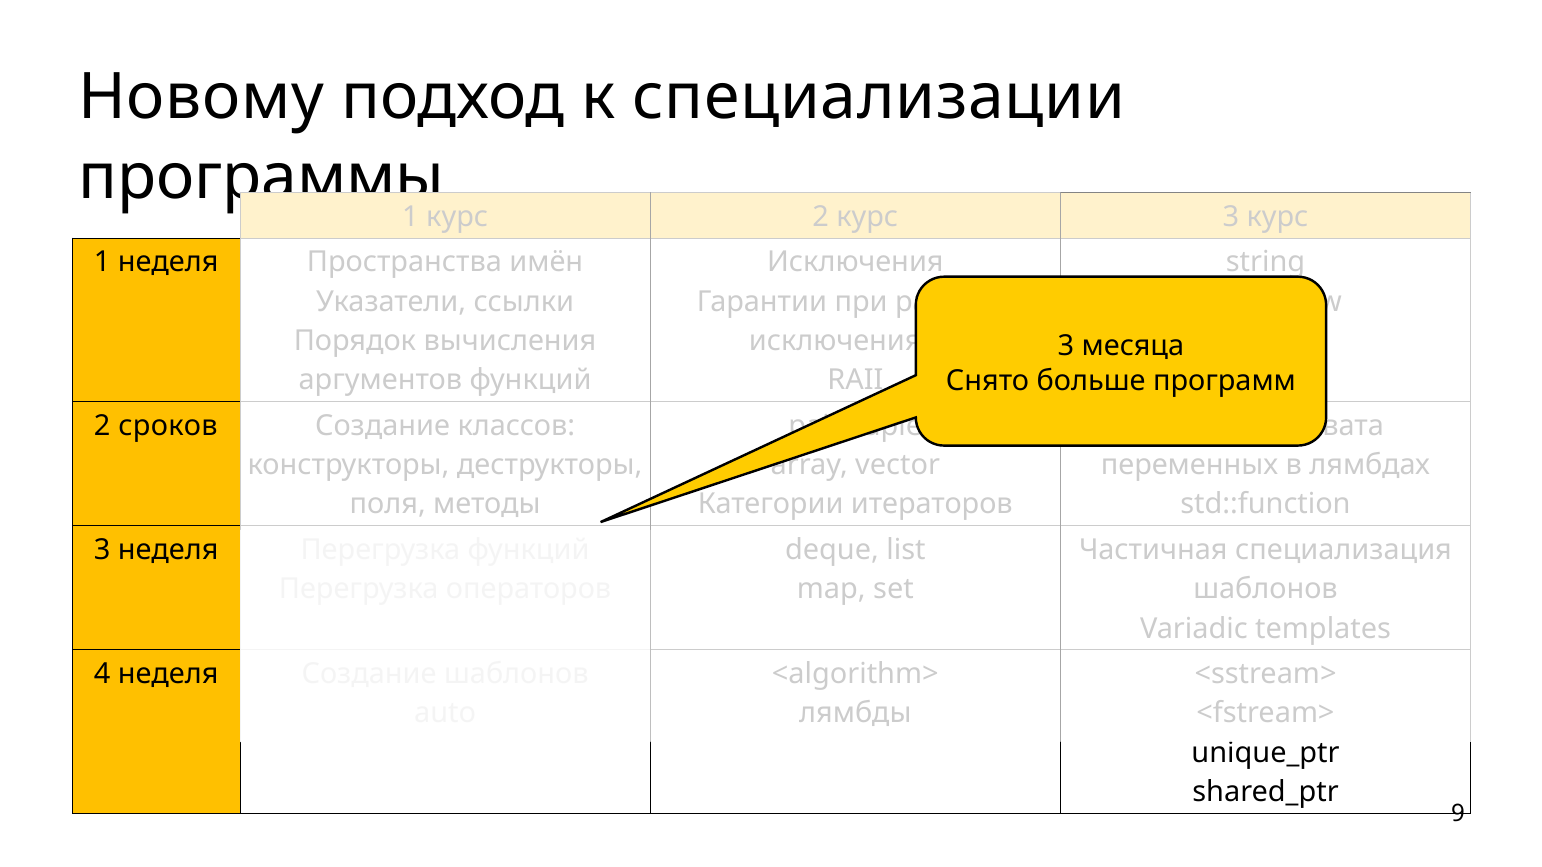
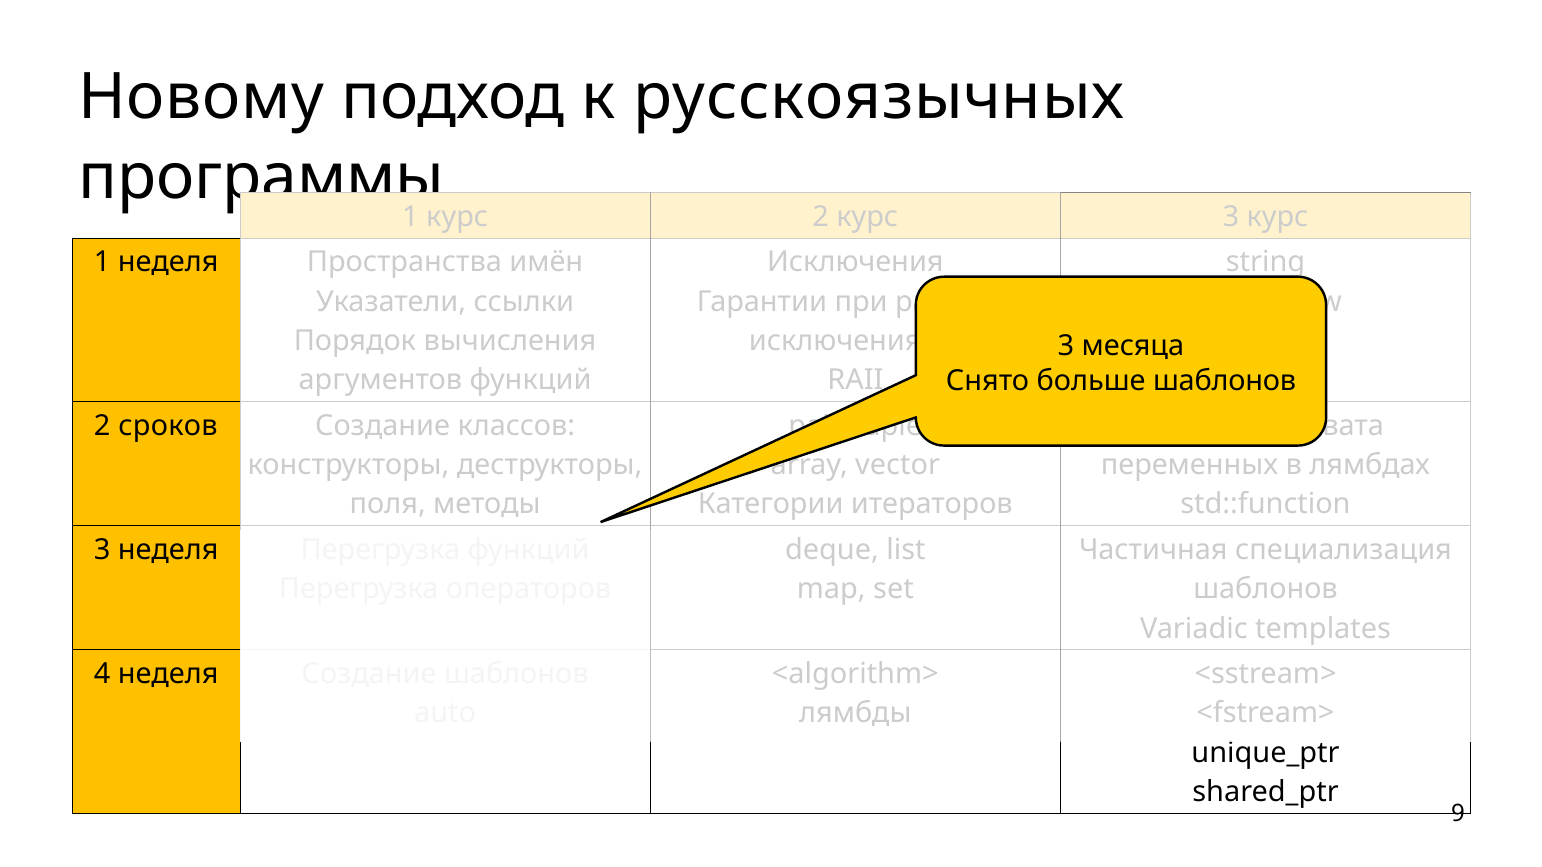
специализации: специализации -> русскоязычных
больше программ: программ -> шаблонов
